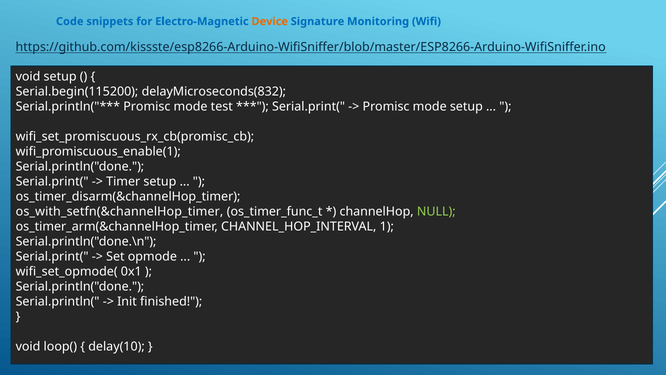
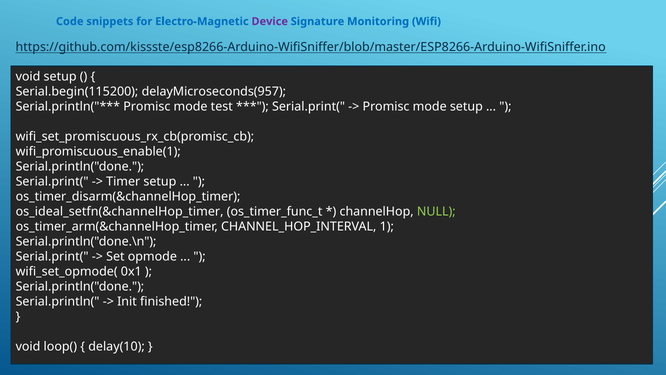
Device colour: orange -> purple
delayMicroseconds(832: delayMicroseconds(832 -> delayMicroseconds(957
os_with_setfn(&channelHop_timer: os_with_setfn(&channelHop_timer -> os_ideal_setfn(&channelHop_timer
